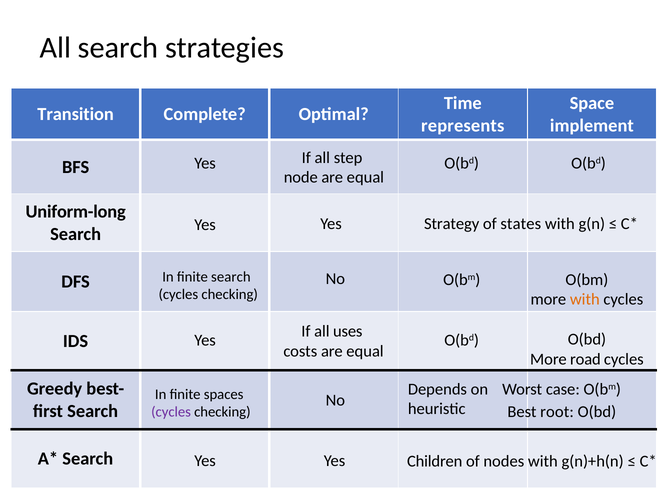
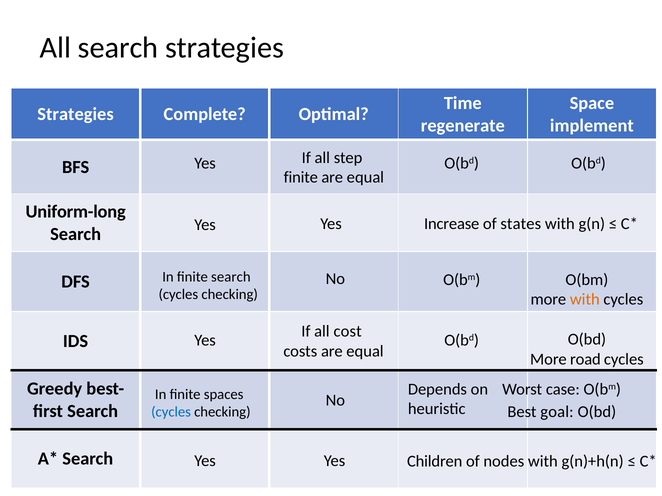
Transition at (76, 114): Transition -> Strategies
represents: represents -> regenerate
node at (301, 178): node -> finite
Strategy: Strategy -> Increase
uses: uses -> cost
root: root -> goal
cycles at (171, 412) colour: purple -> blue
